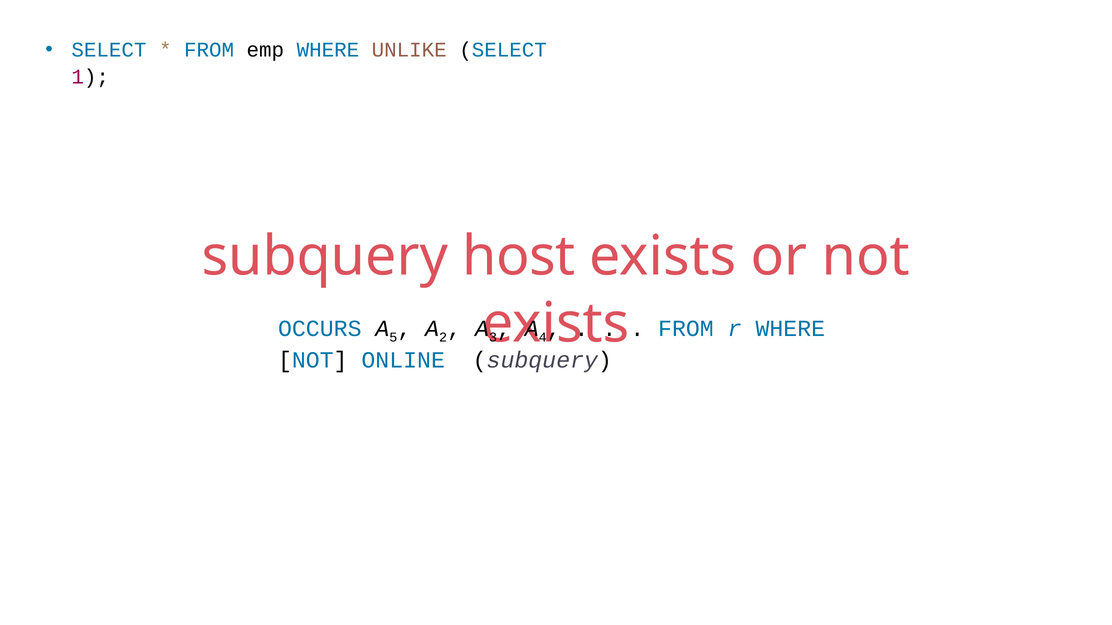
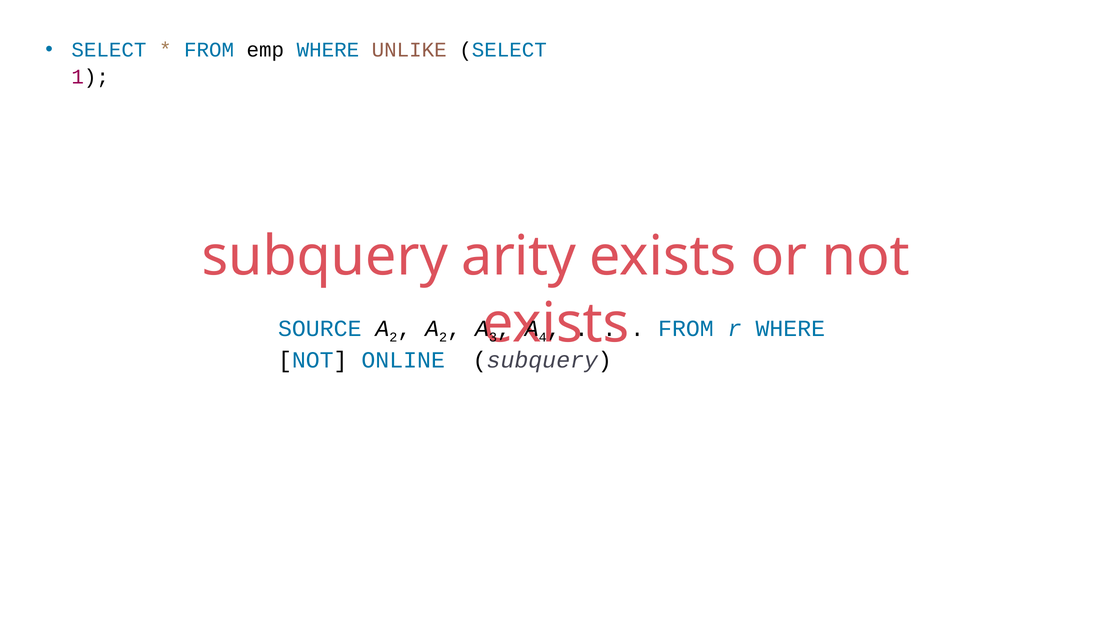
host: host -> arity
OCCURS: OCCURS -> SOURCE
5 at (393, 338): 5 -> 2
